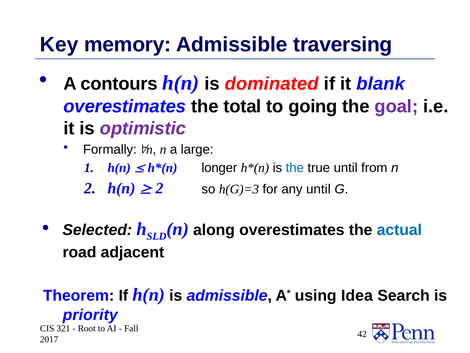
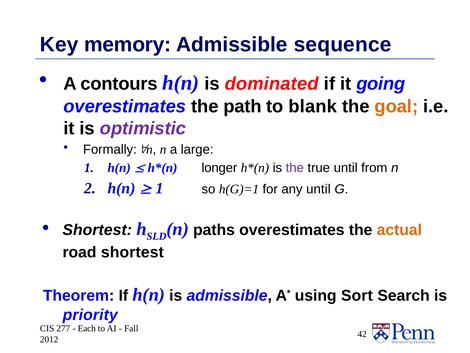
traversing: traversing -> sequence
blank: blank -> going
total: total -> path
going: going -> blank
goal colour: purple -> orange
the at (295, 168) colour: blue -> purple
2 at (159, 188): 2 -> 1
h(G)=3: h(G)=3 -> h(G)=1
Selected at (97, 230): Selected -> Shortest
along: along -> paths
actual colour: blue -> orange
road adjacent: adjacent -> shortest
Idea: Idea -> Sort
321: 321 -> 277
Root: Root -> Each
2017: 2017 -> 2012
